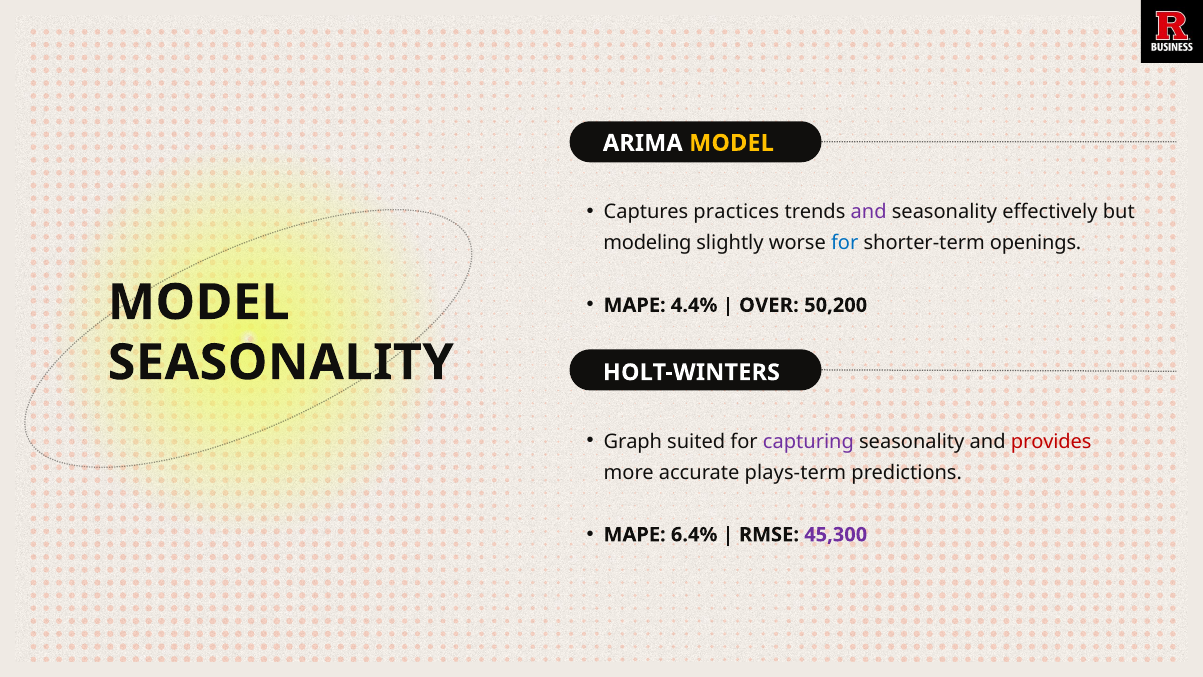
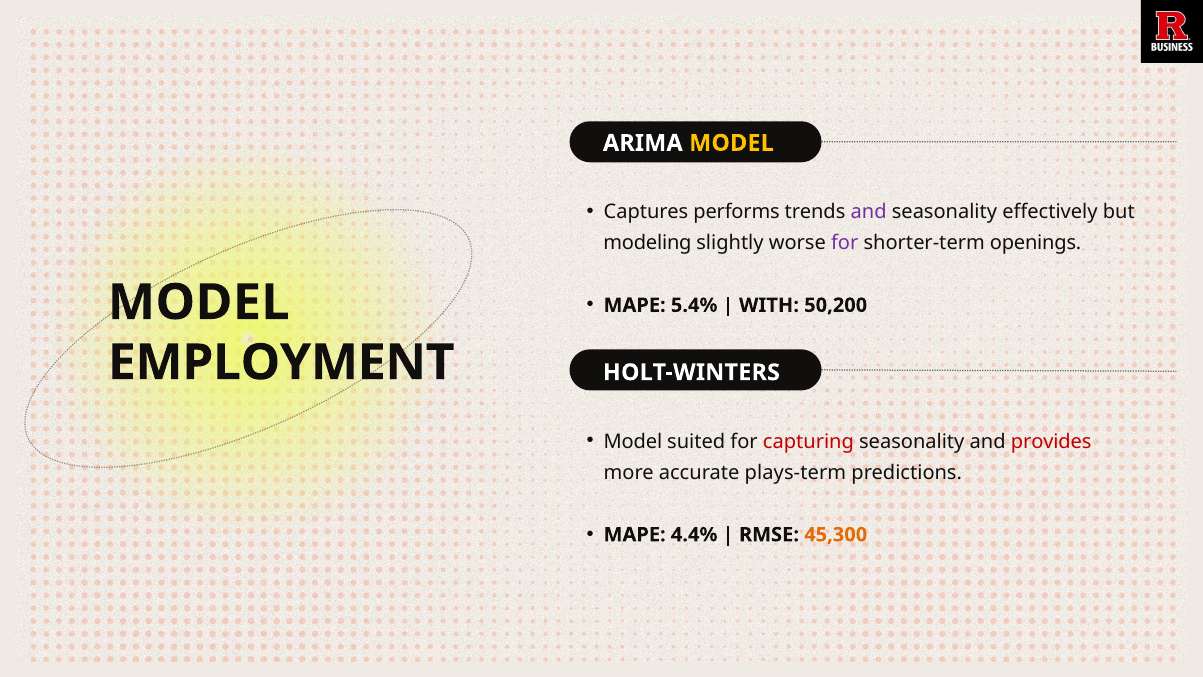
practices: practices -> performs
for at (845, 243) colour: blue -> purple
4.4%: 4.4% -> 5.4%
OVER: OVER -> WITH
SEASONALITY at (281, 363): SEASONALITY -> EMPLOYMENT
Graph at (633, 441): Graph -> Model
capturing colour: purple -> red
6.4%: 6.4% -> 4.4%
45,300 colour: purple -> orange
